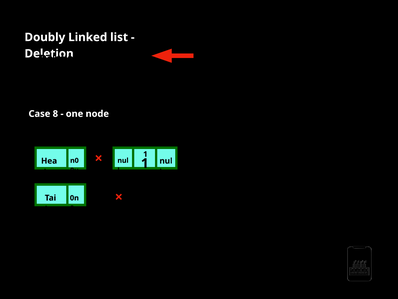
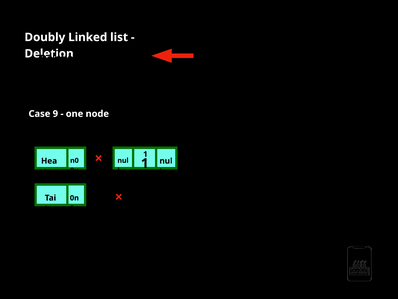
8: 8 -> 9
